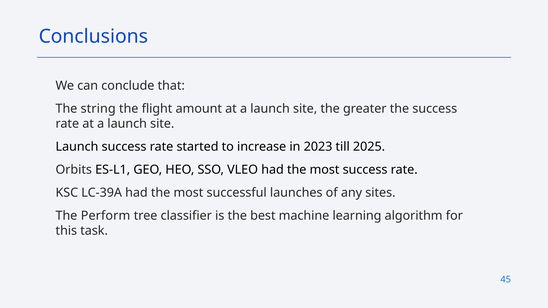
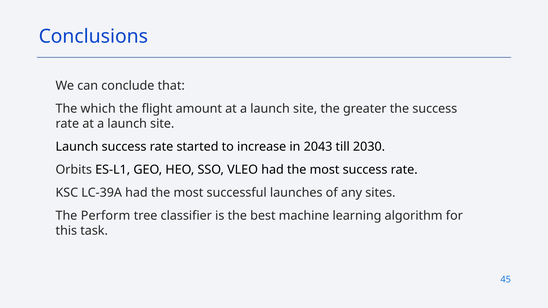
string: string -> which
2023: 2023 -> 2043
2025: 2025 -> 2030
